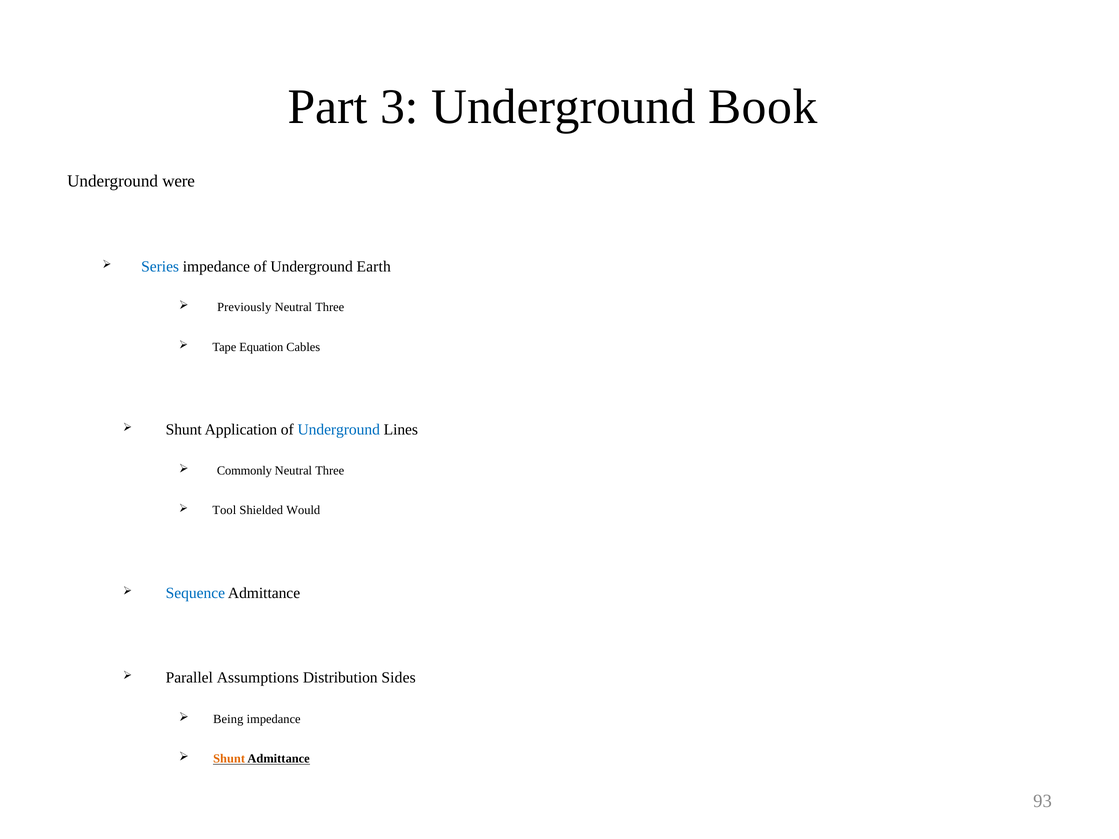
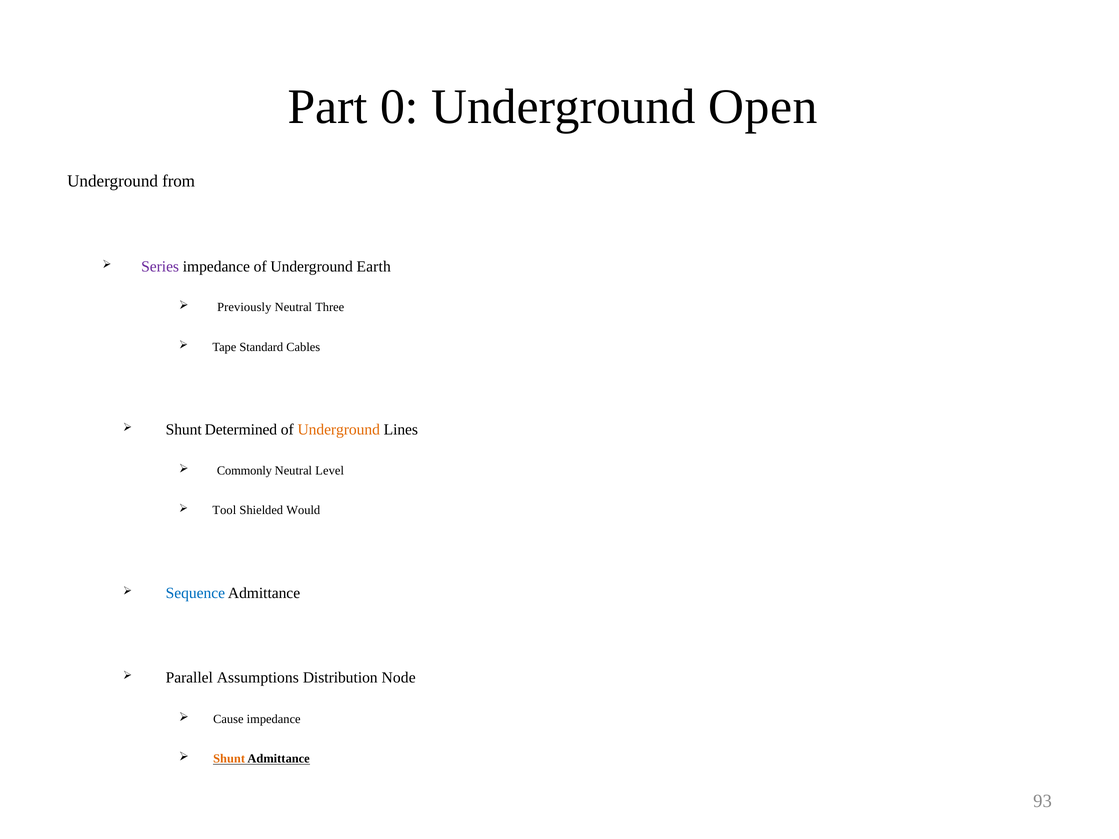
3: 3 -> 0
Book: Book -> Open
were: were -> from
Series colour: blue -> purple
Equation: Equation -> Standard
Application: Application -> Determined
Underground at (339, 430) colour: blue -> orange
Three at (330, 471): Three -> Level
Sides: Sides -> Node
Being: Being -> Cause
